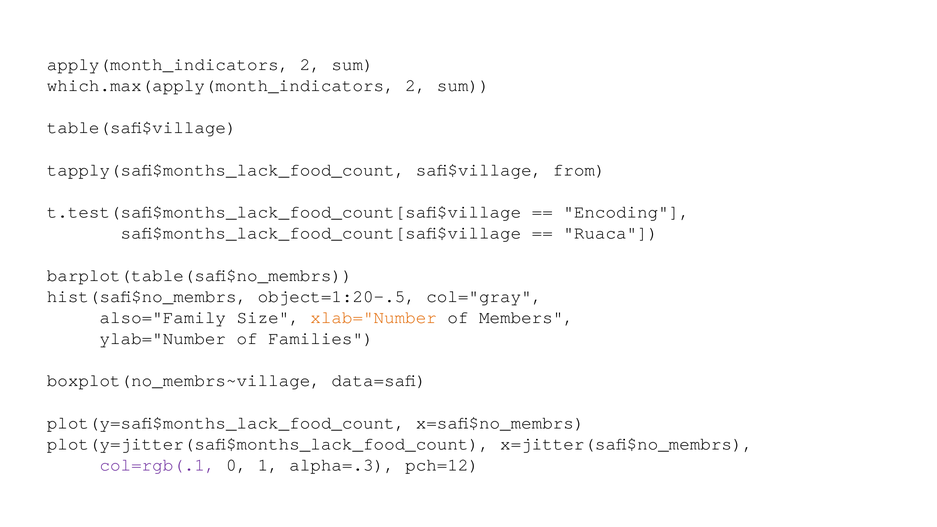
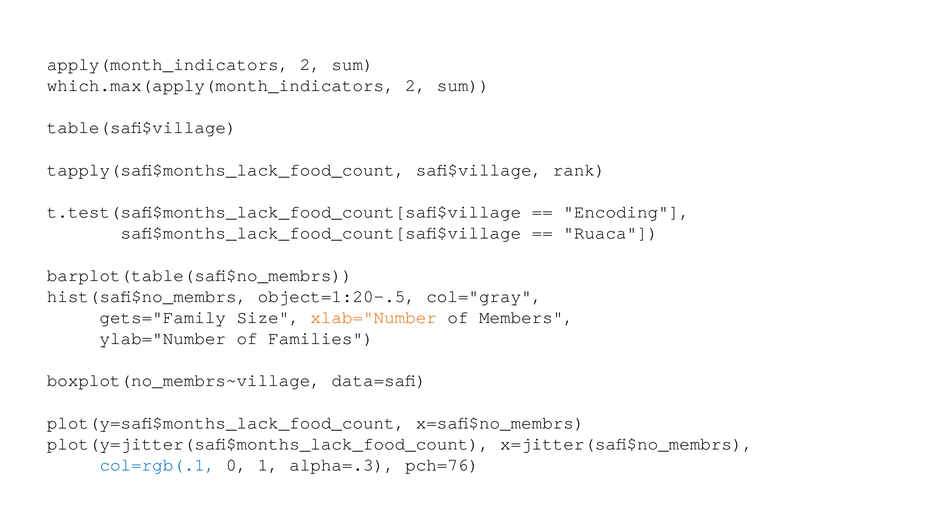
from: from -> rank
also="Family: also="Family -> gets="Family
col=rgb(.1 colour: purple -> blue
pch=12: pch=12 -> pch=76
